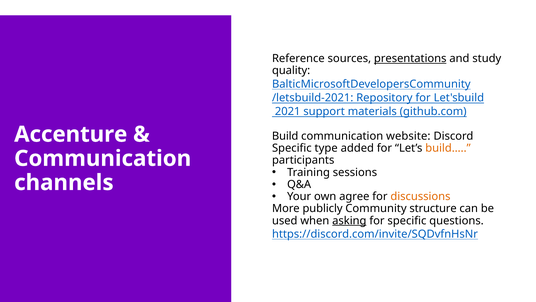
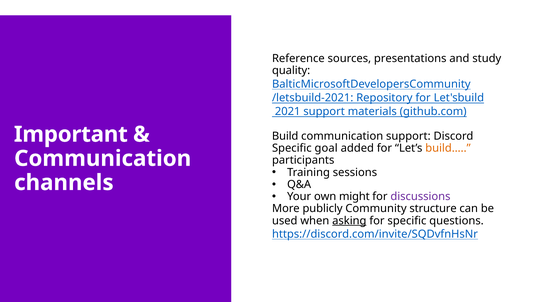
presentations underline: present -> none
Accenture: Accenture -> Important
communication website: website -> support
type: type -> goal
agree: agree -> might
discussions colour: orange -> purple
